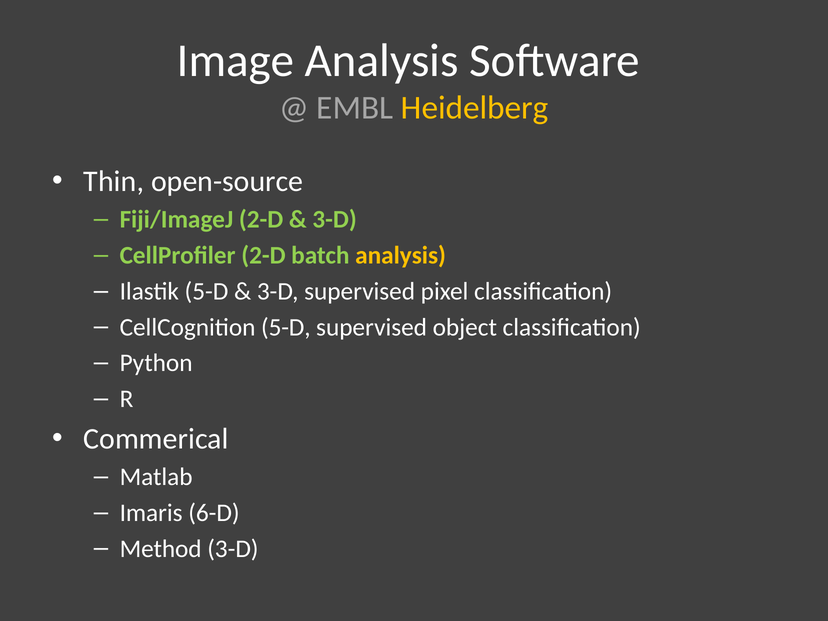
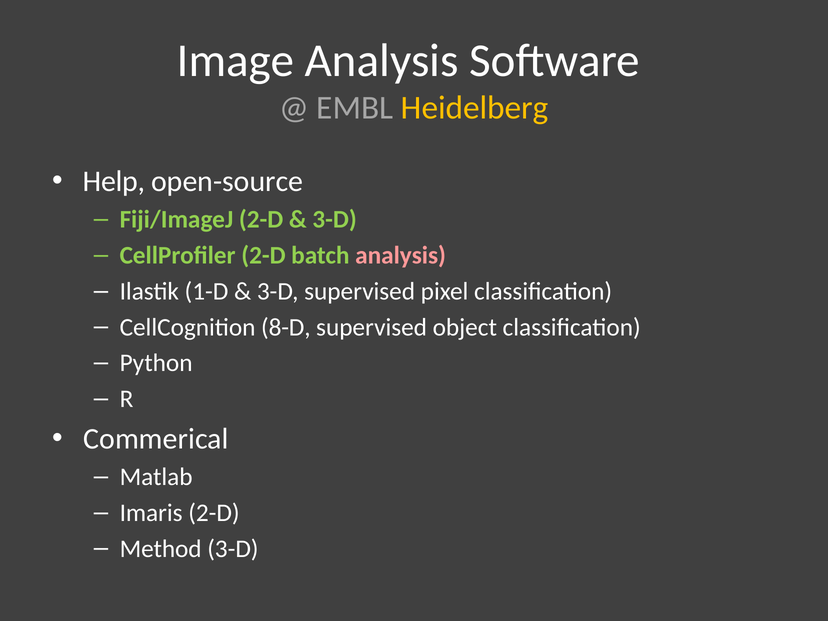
Thin: Thin -> Help
analysis at (401, 255) colour: yellow -> pink
Ilastik 5-D: 5-D -> 1-D
CellCognition 5-D: 5-D -> 8-D
Imaris 6-D: 6-D -> 2-D
